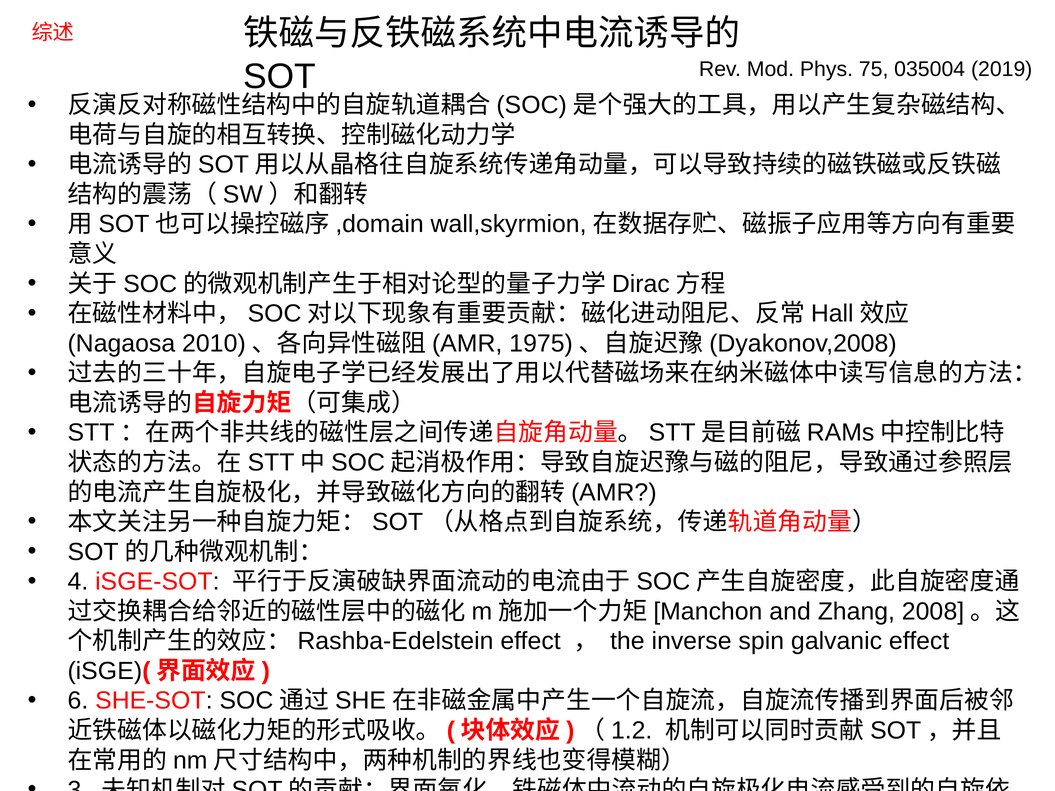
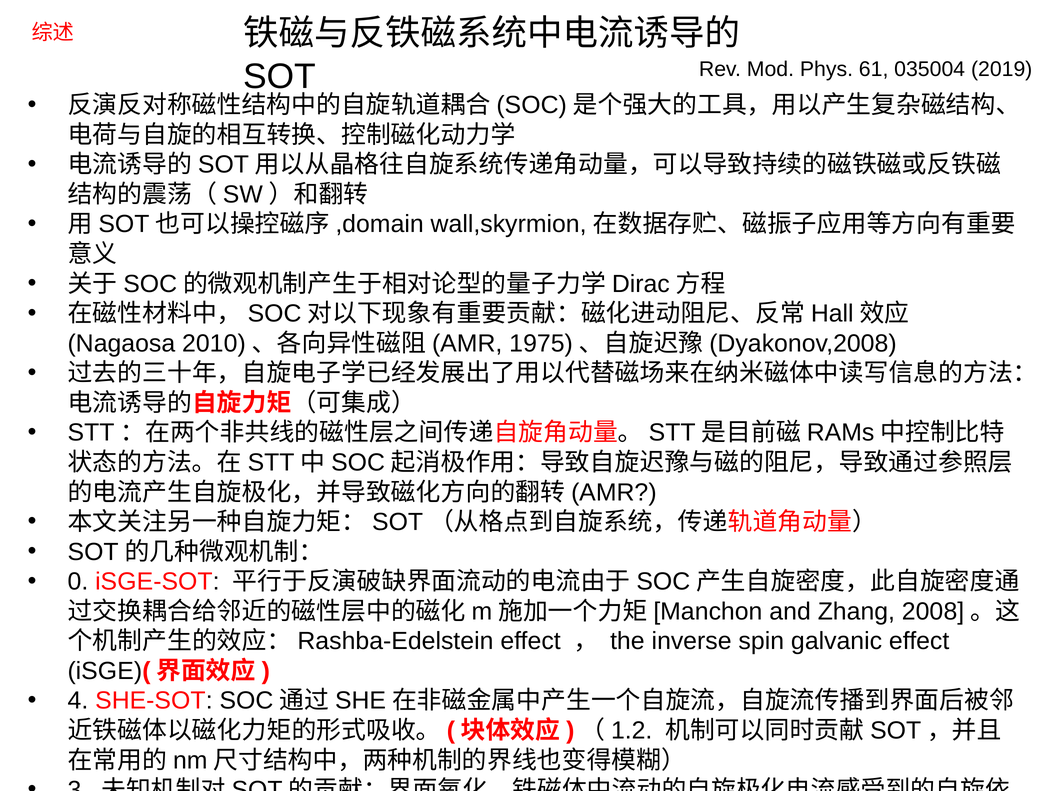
75: 75 -> 61
4: 4 -> 0
6: 6 -> 4
